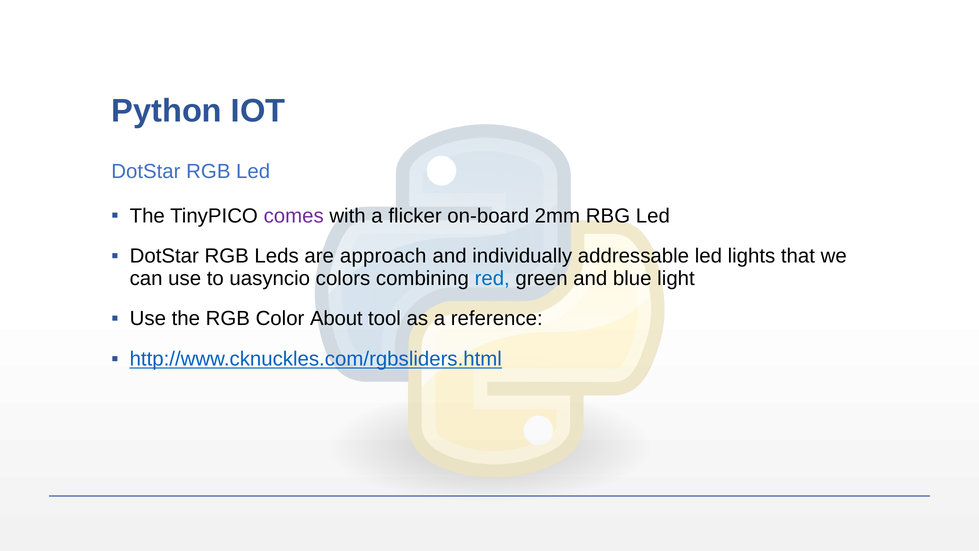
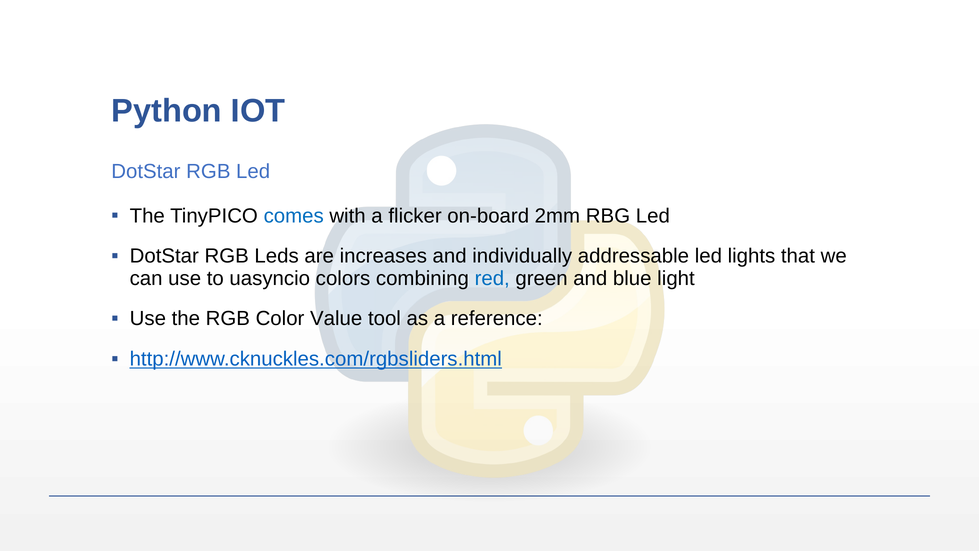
comes colour: purple -> blue
approach: approach -> increases
About: About -> Value
